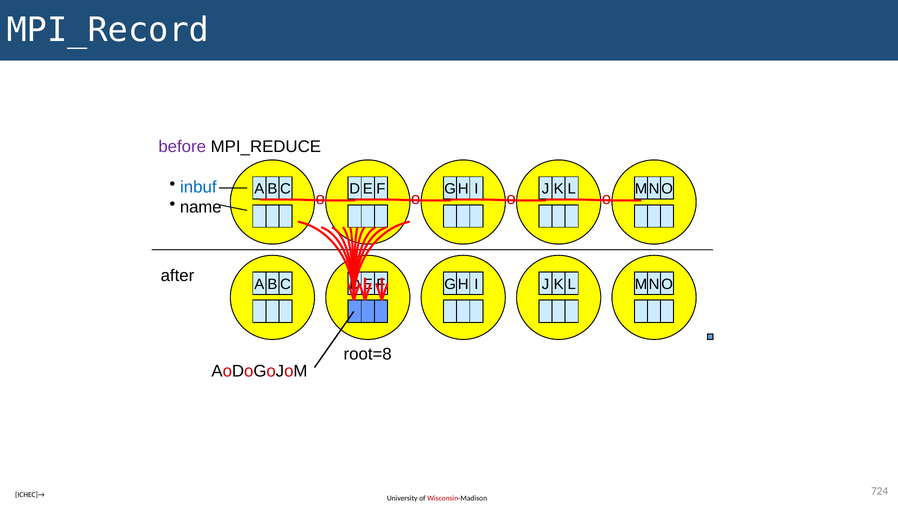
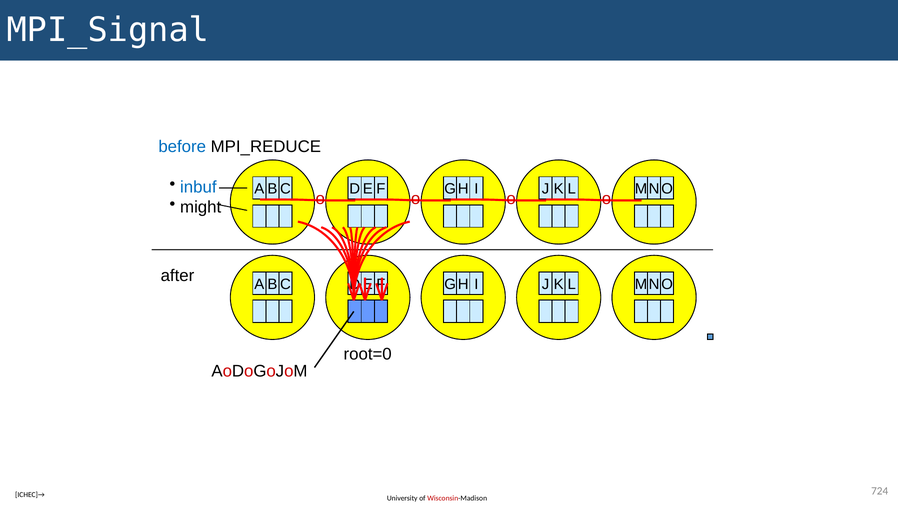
MPI_Record: MPI_Record -> MPI_Signal
before colour: purple -> blue
name: name -> might
root=8: root=8 -> root=0
